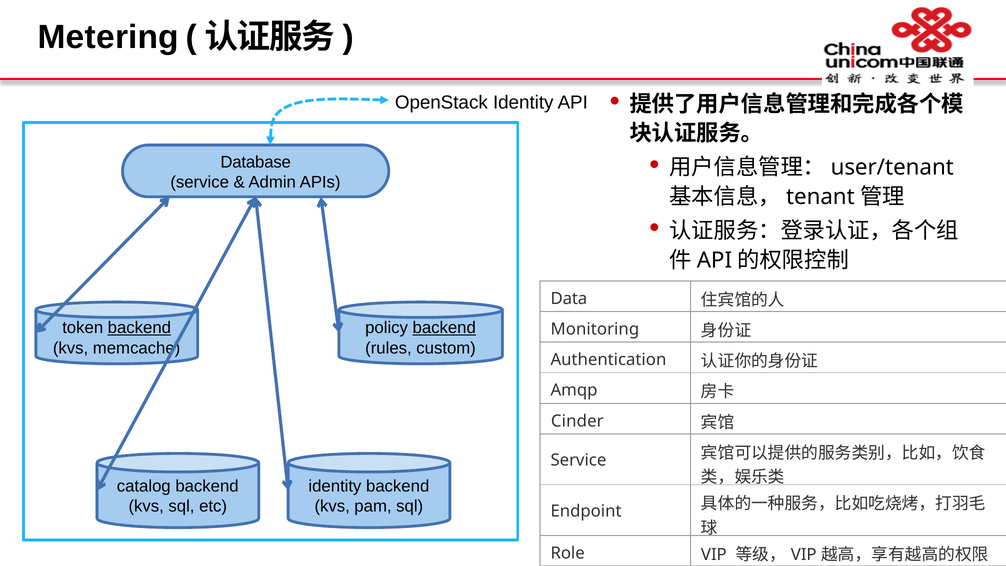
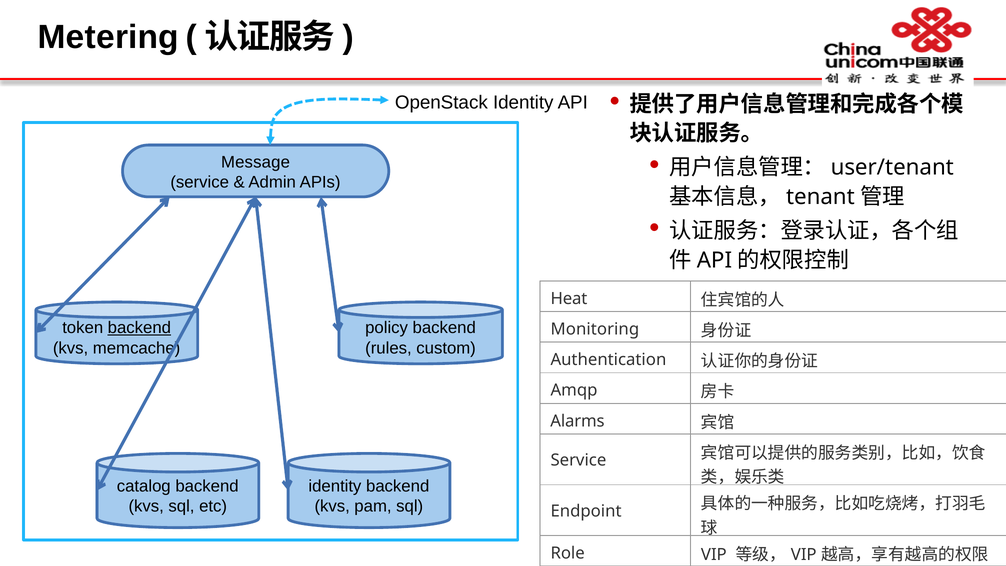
Database: Database -> Message
Data: Data -> Heat
backend at (444, 328) underline: present -> none
Cinder: Cinder -> Alarms
